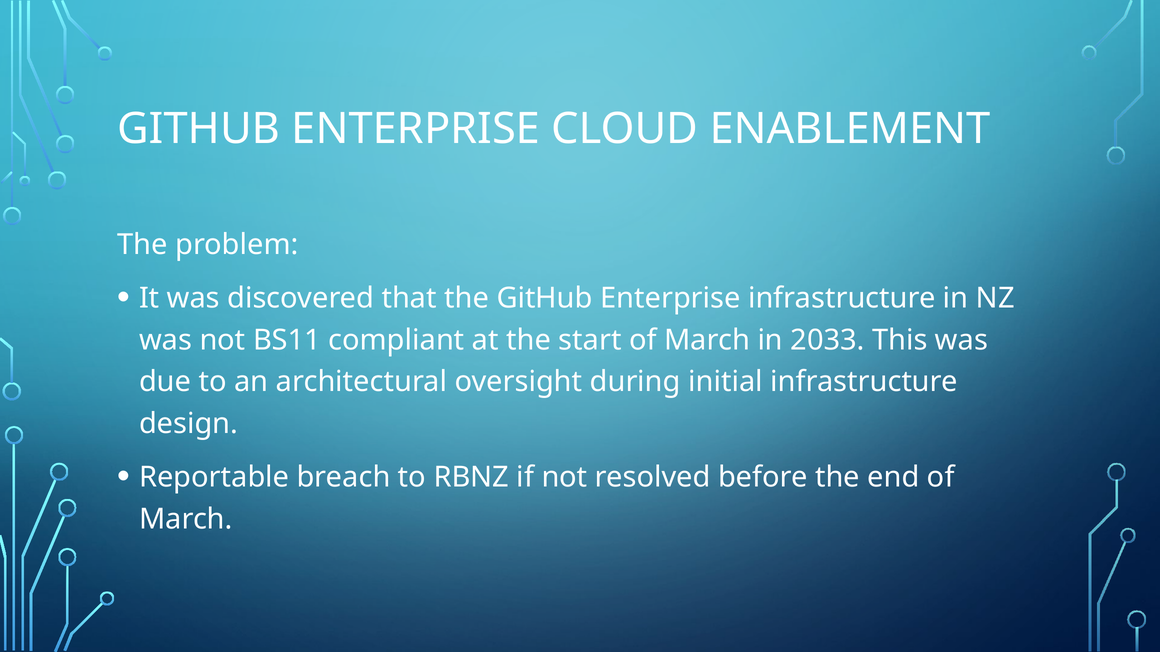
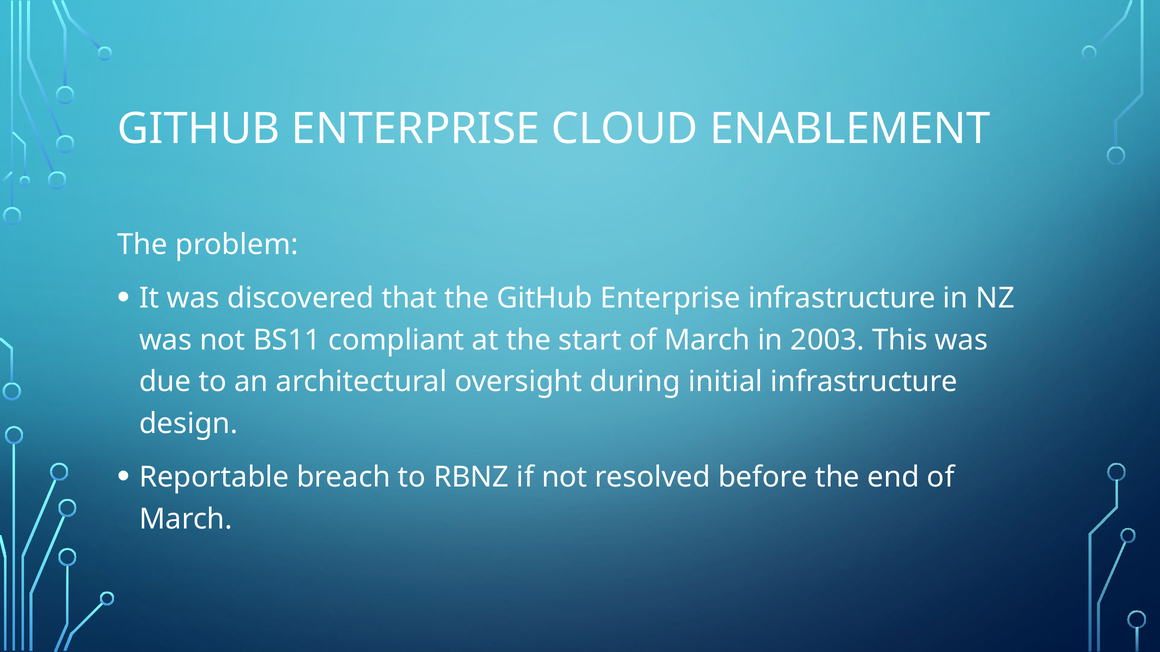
2033: 2033 -> 2003
